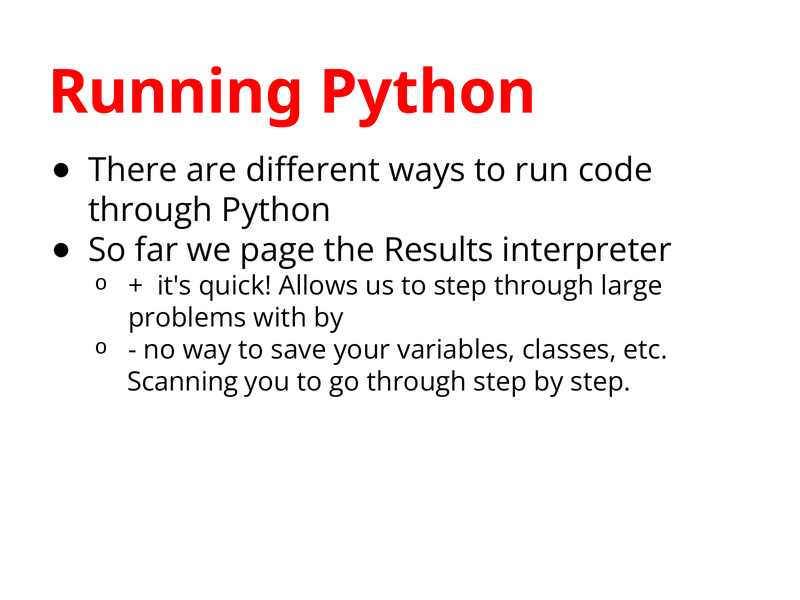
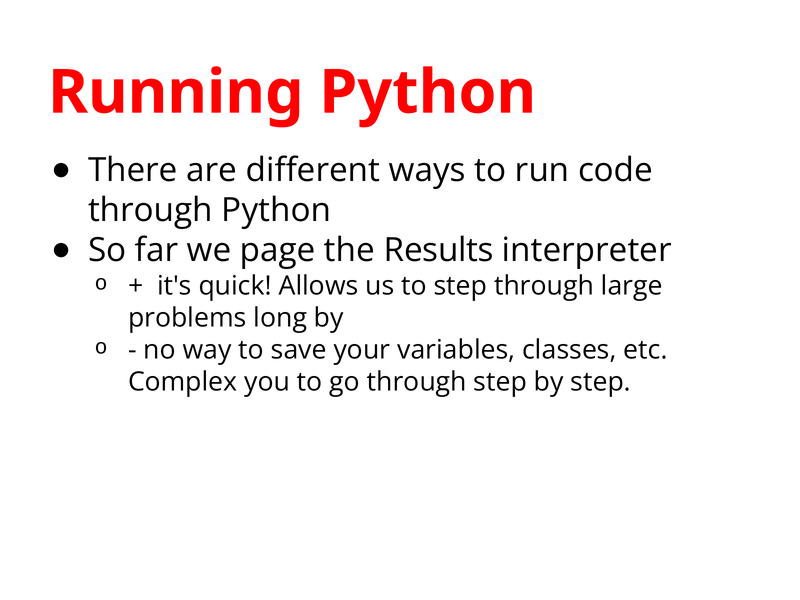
with: with -> long
Scanning: Scanning -> Complex
